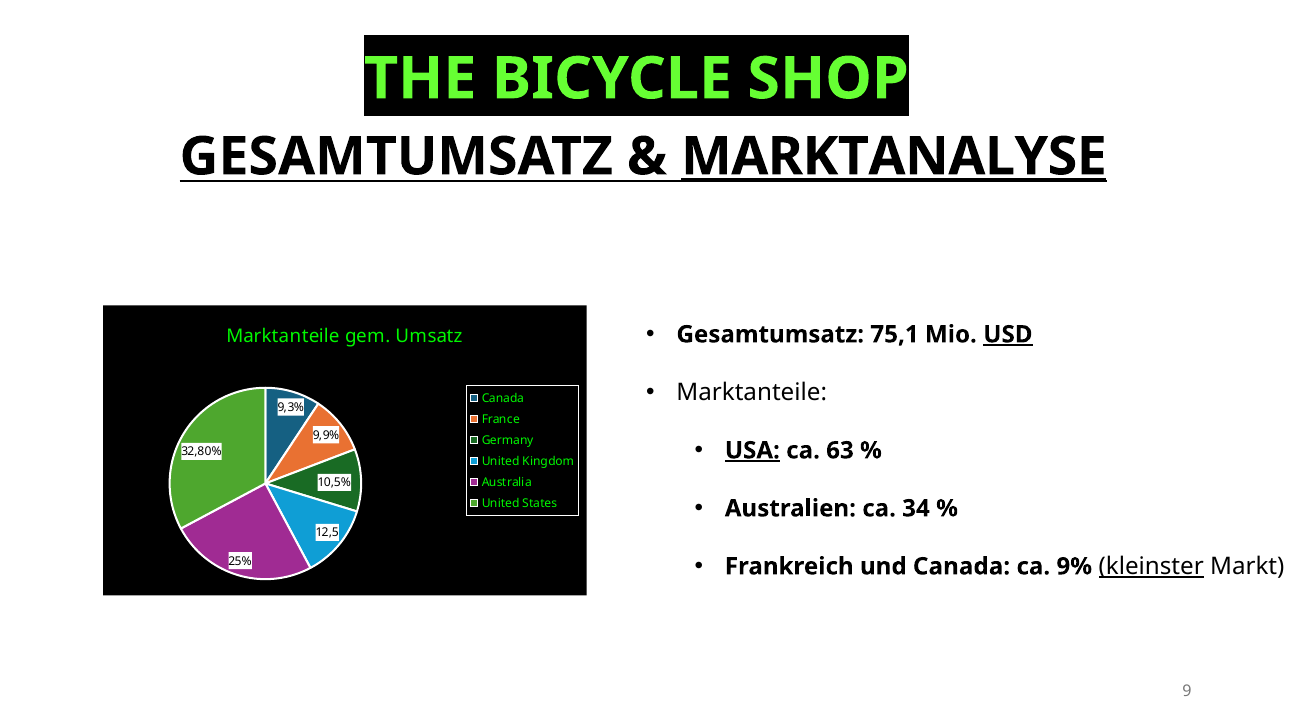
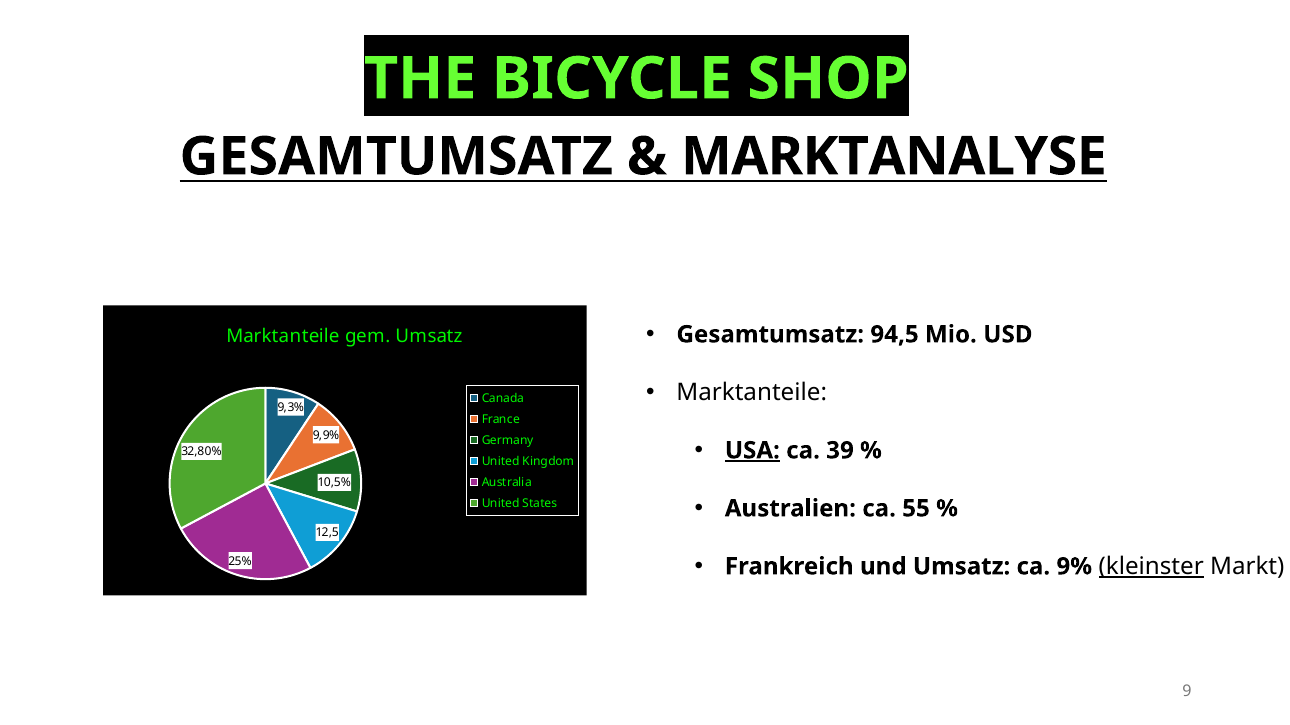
MARKTANALYSE underline: present -> none
75,1: 75,1 -> 94,5
USD underline: present -> none
63: 63 -> 39
34: 34 -> 55
und Canada: Canada -> Umsatz
